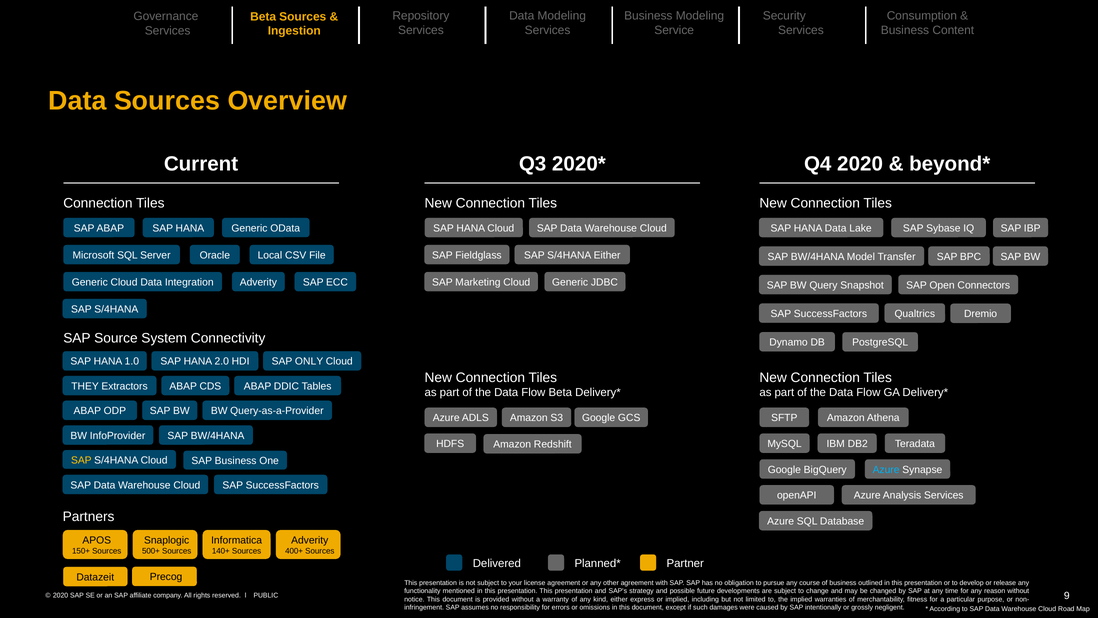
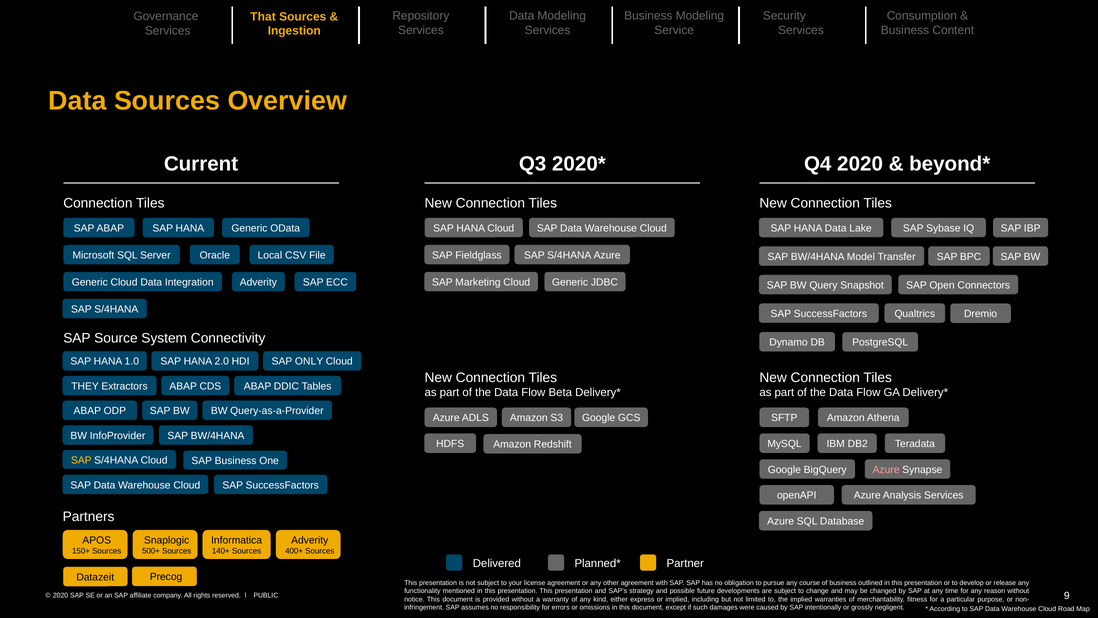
Beta at (263, 17): Beta -> That
S/4HANA Either: Either -> Azure
Azure at (886, 469) colour: light blue -> pink
